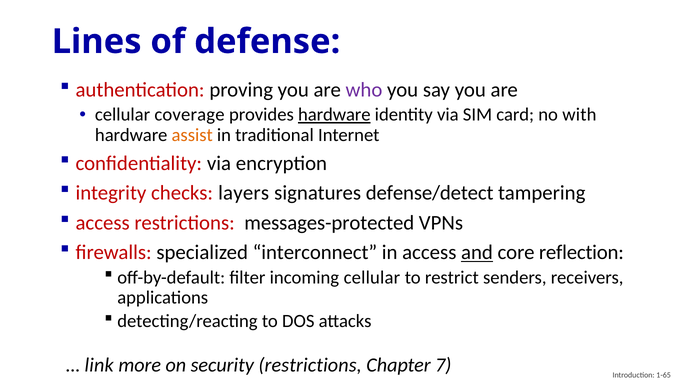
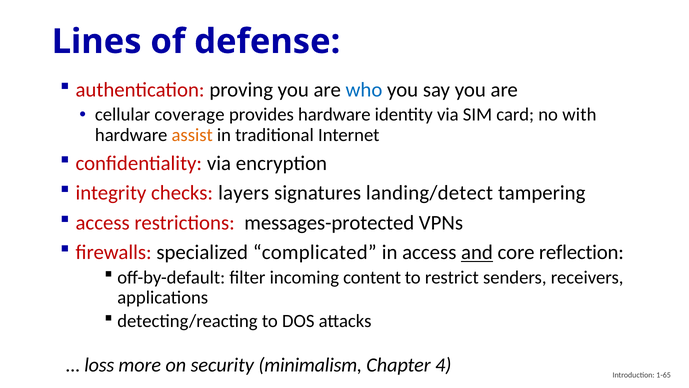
who colour: purple -> blue
hardware at (334, 115) underline: present -> none
defense/detect: defense/detect -> landing/detect
interconnect: interconnect -> complicated
incoming cellular: cellular -> content
link: link -> loss
security restrictions: restrictions -> minimalism
7: 7 -> 4
